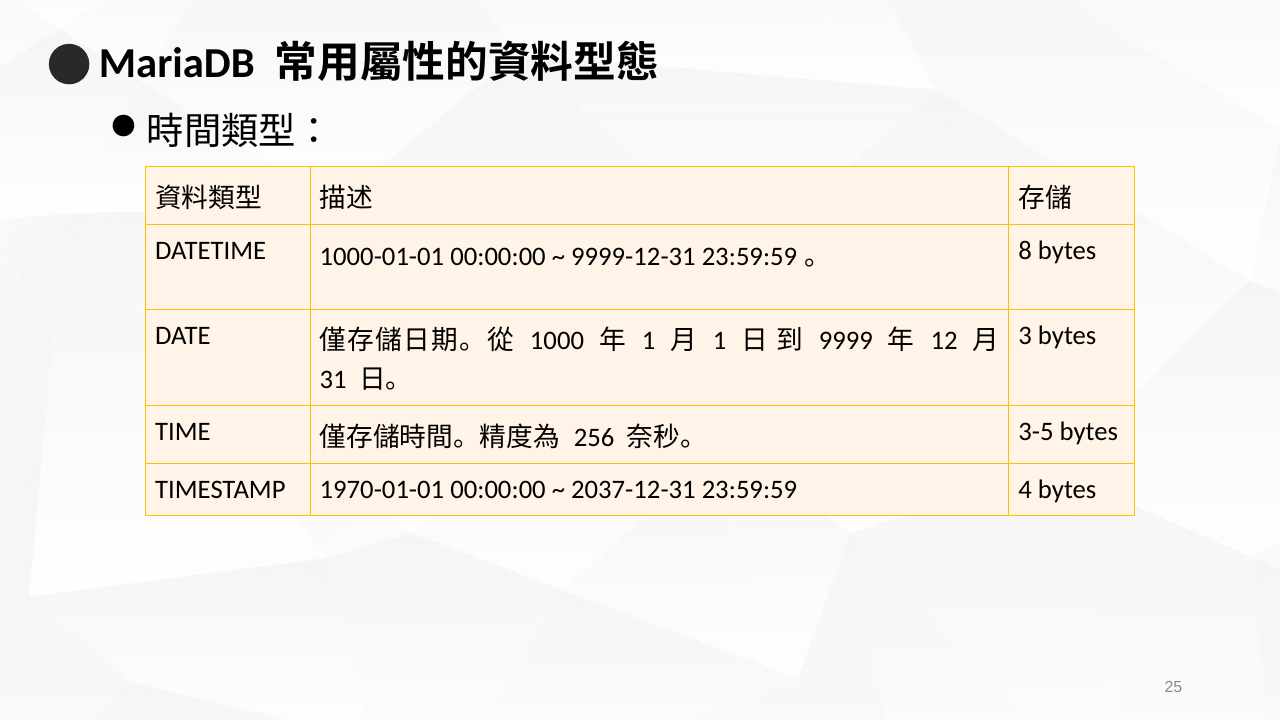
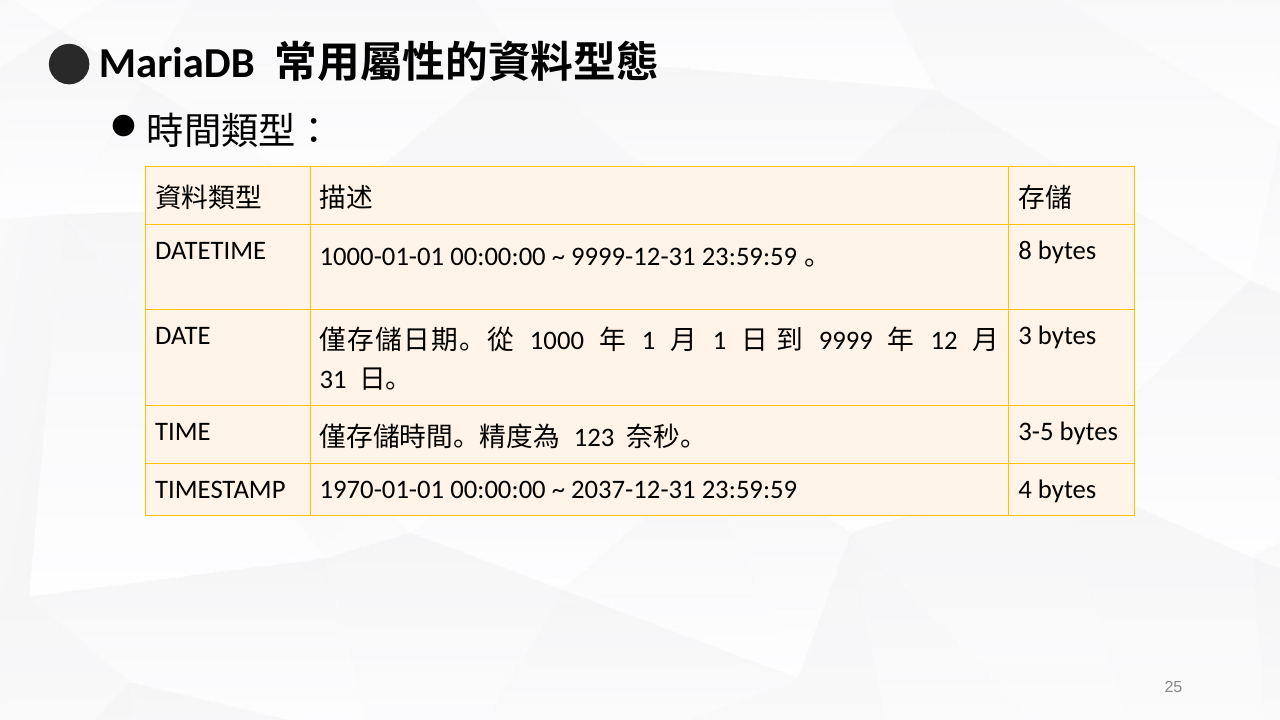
256: 256 -> 123
